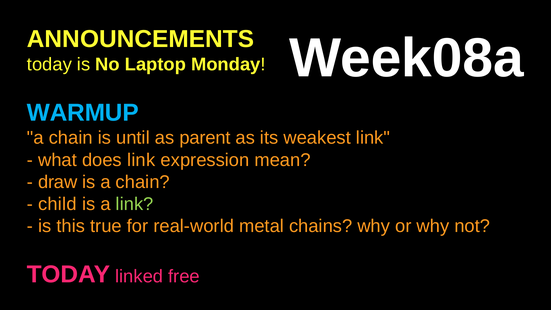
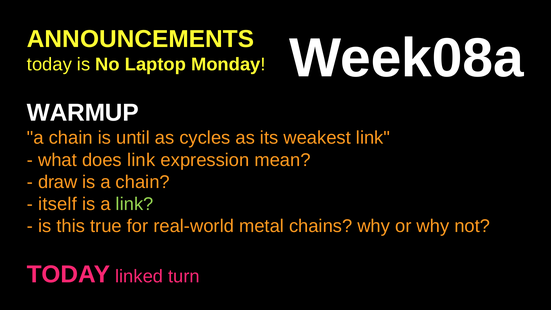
WARMUP colour: light blue -> white
parent: parent -> cycles
child: child -> itself
free: free -> turn
